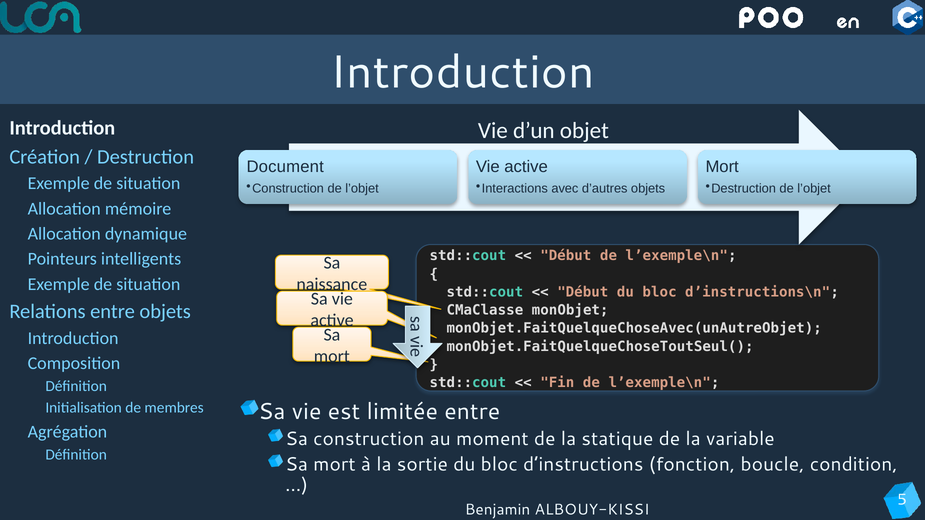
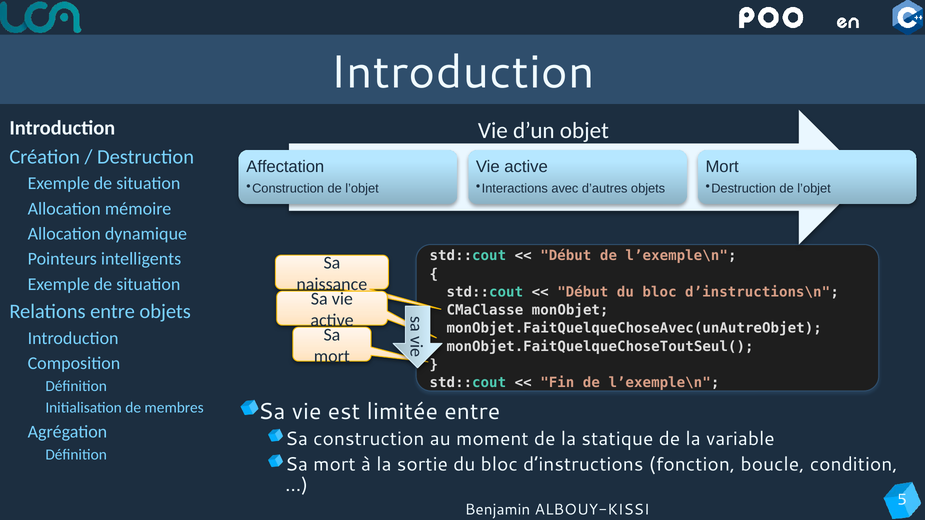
Document: Document -> Affectation
